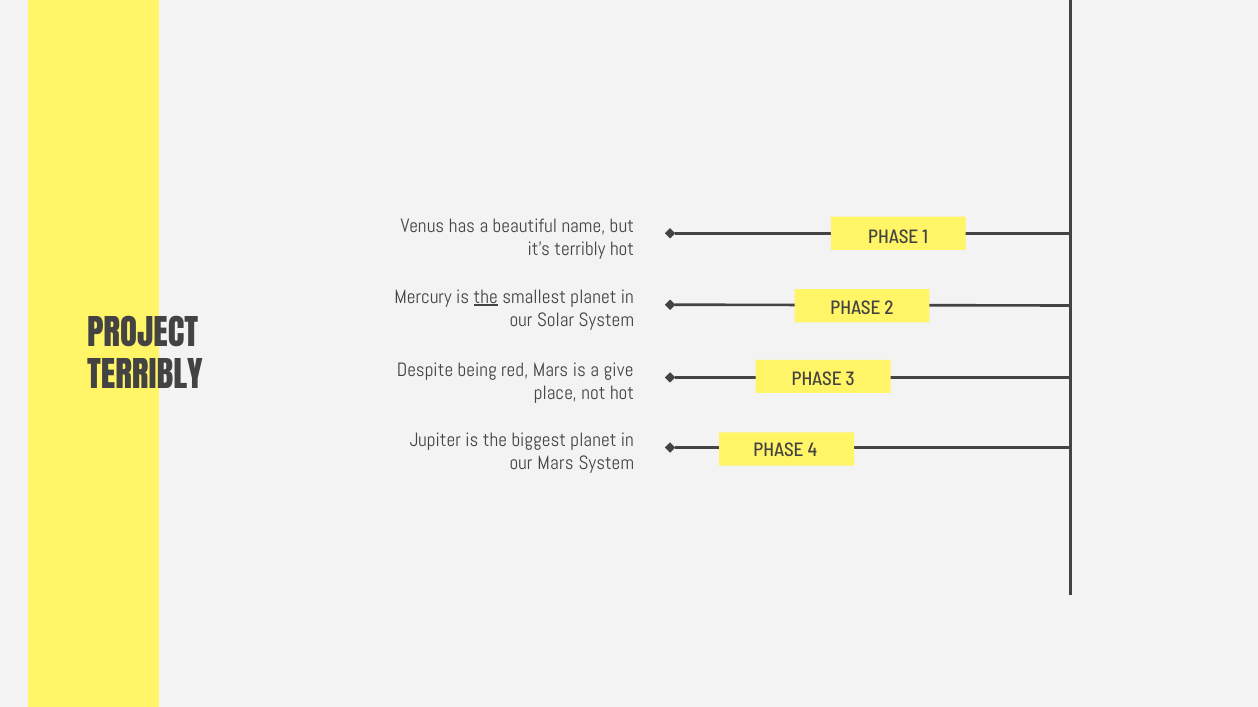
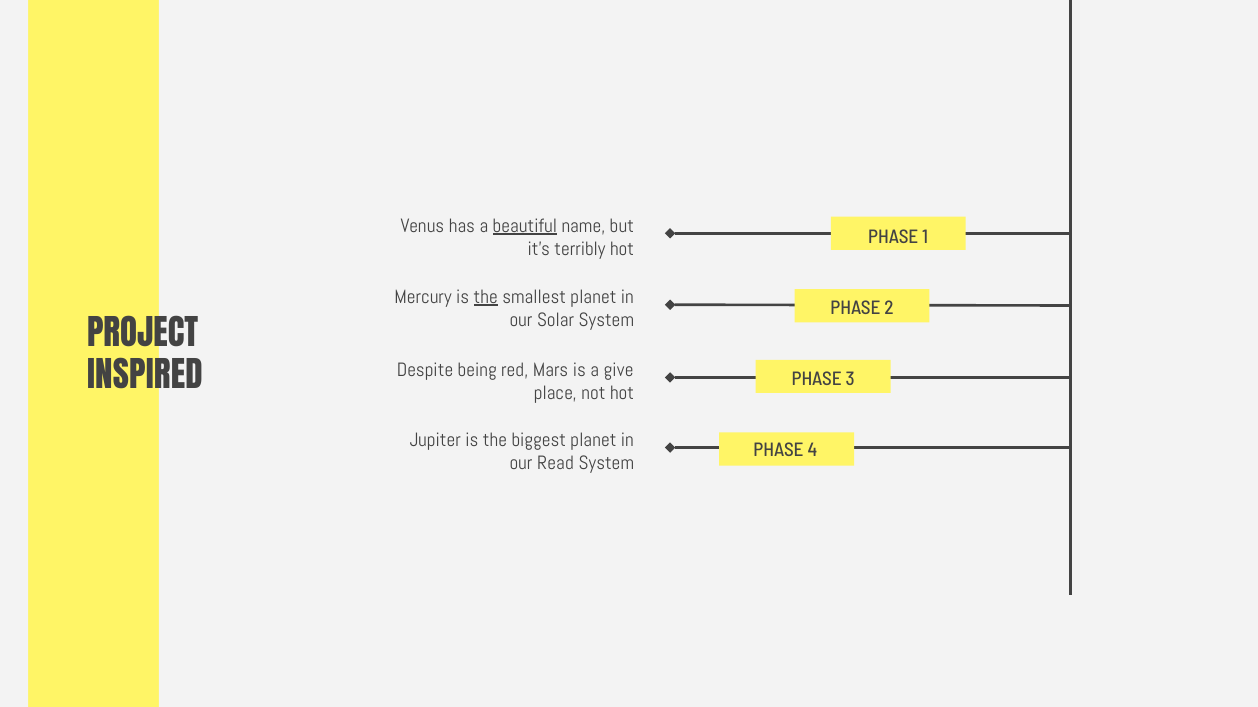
beautiful underline: none -> present
TERRIBLY at (145, 377): TERRIBLY -> INSPIRED
our Mars: Mars -> Read
